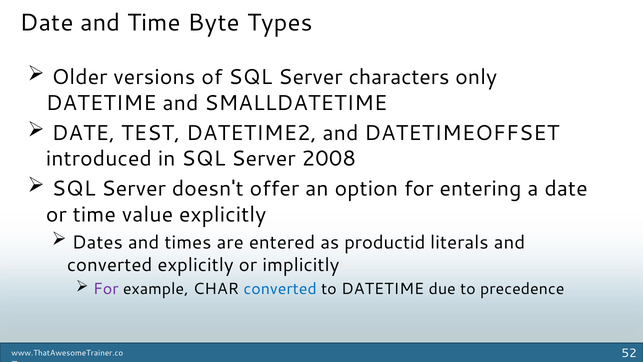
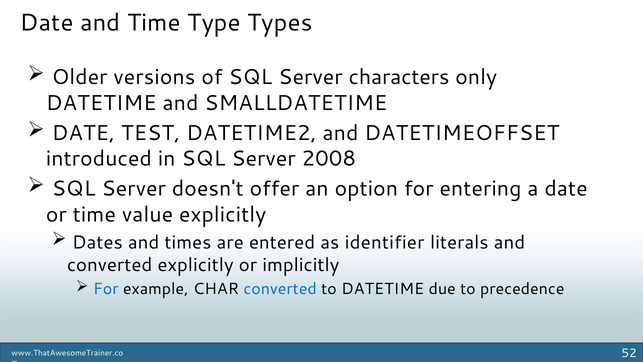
Byte: Byte -> Type
productid: productid -> identifier
For at (106, 289) colour: purple -> blue
